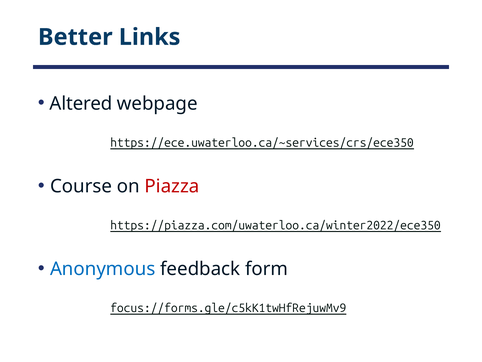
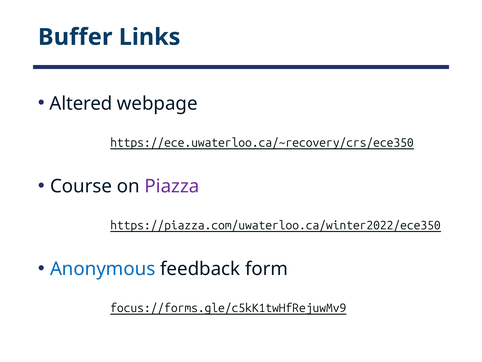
Better: Better -> Buffer
https://ece.uwaterloo.ca/~services/crs/ece350: https://ece.uwaterloo.ca/~services/crs/ece350 -> https://ece.uwaterloo.ca/~recovery/crs/ece350
Piazza colour: red -> purple
